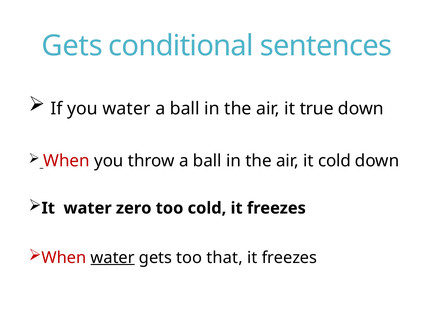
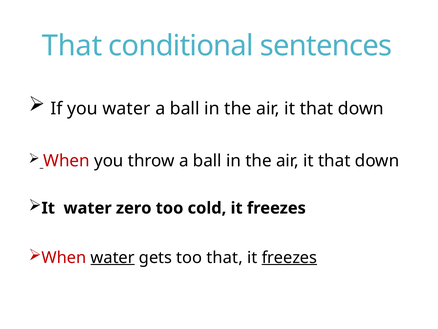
Gets at (72, 46): Gets -> That
true at (317, 109): true -> that
cold at (334, 161): cold -> that
freezes at (289, 257) underline: none -> present
